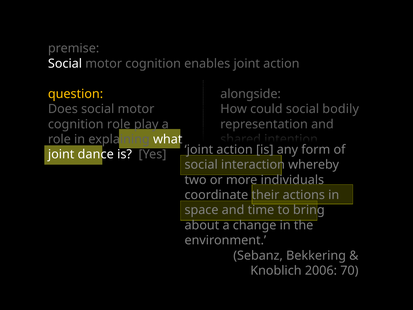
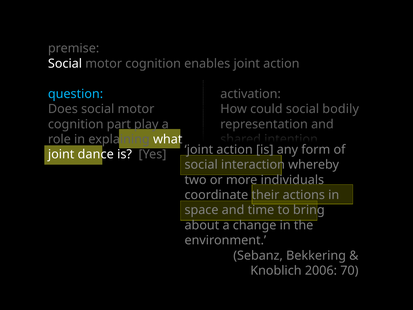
question colour: yellow -> light blue
alongside: alongside -> activation
cognition role: role -> part
